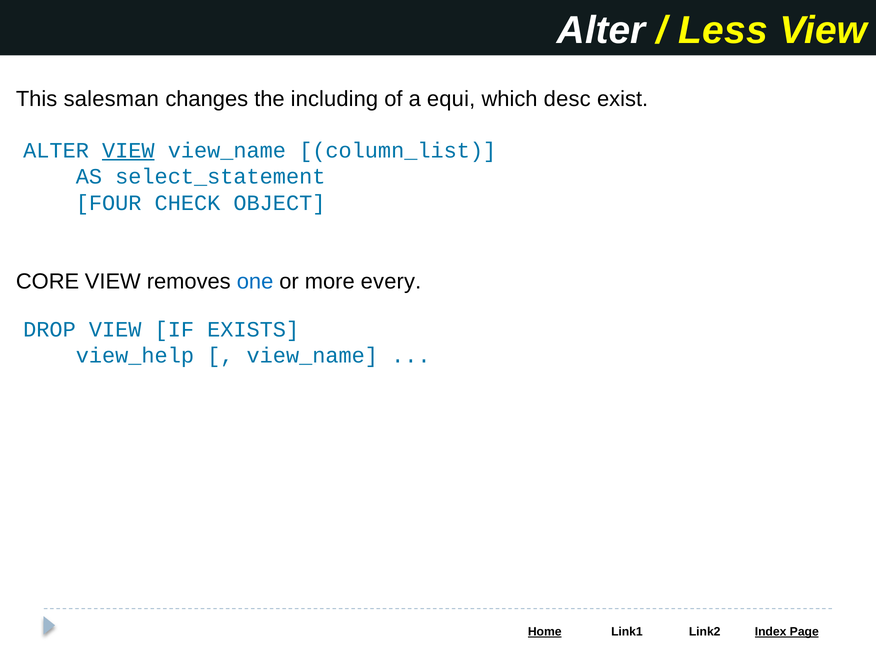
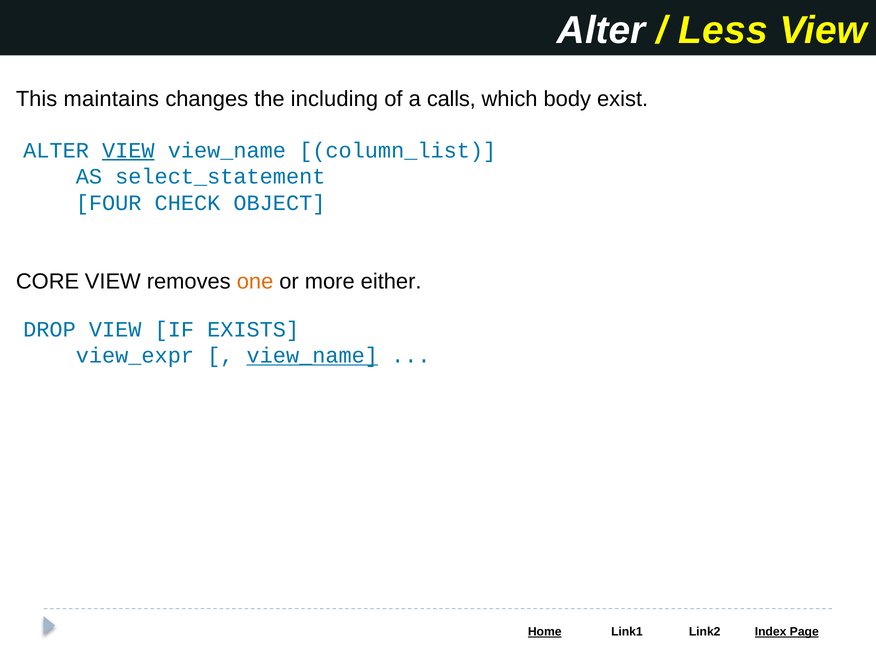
salesman: salesman -> maintains
equi: equi -> calls
desc: desc -> body
one colour: blue -> orange
every: every -> either
view_help: view_help -> view_expr
view_name at (312, 356) underline: none -> present
